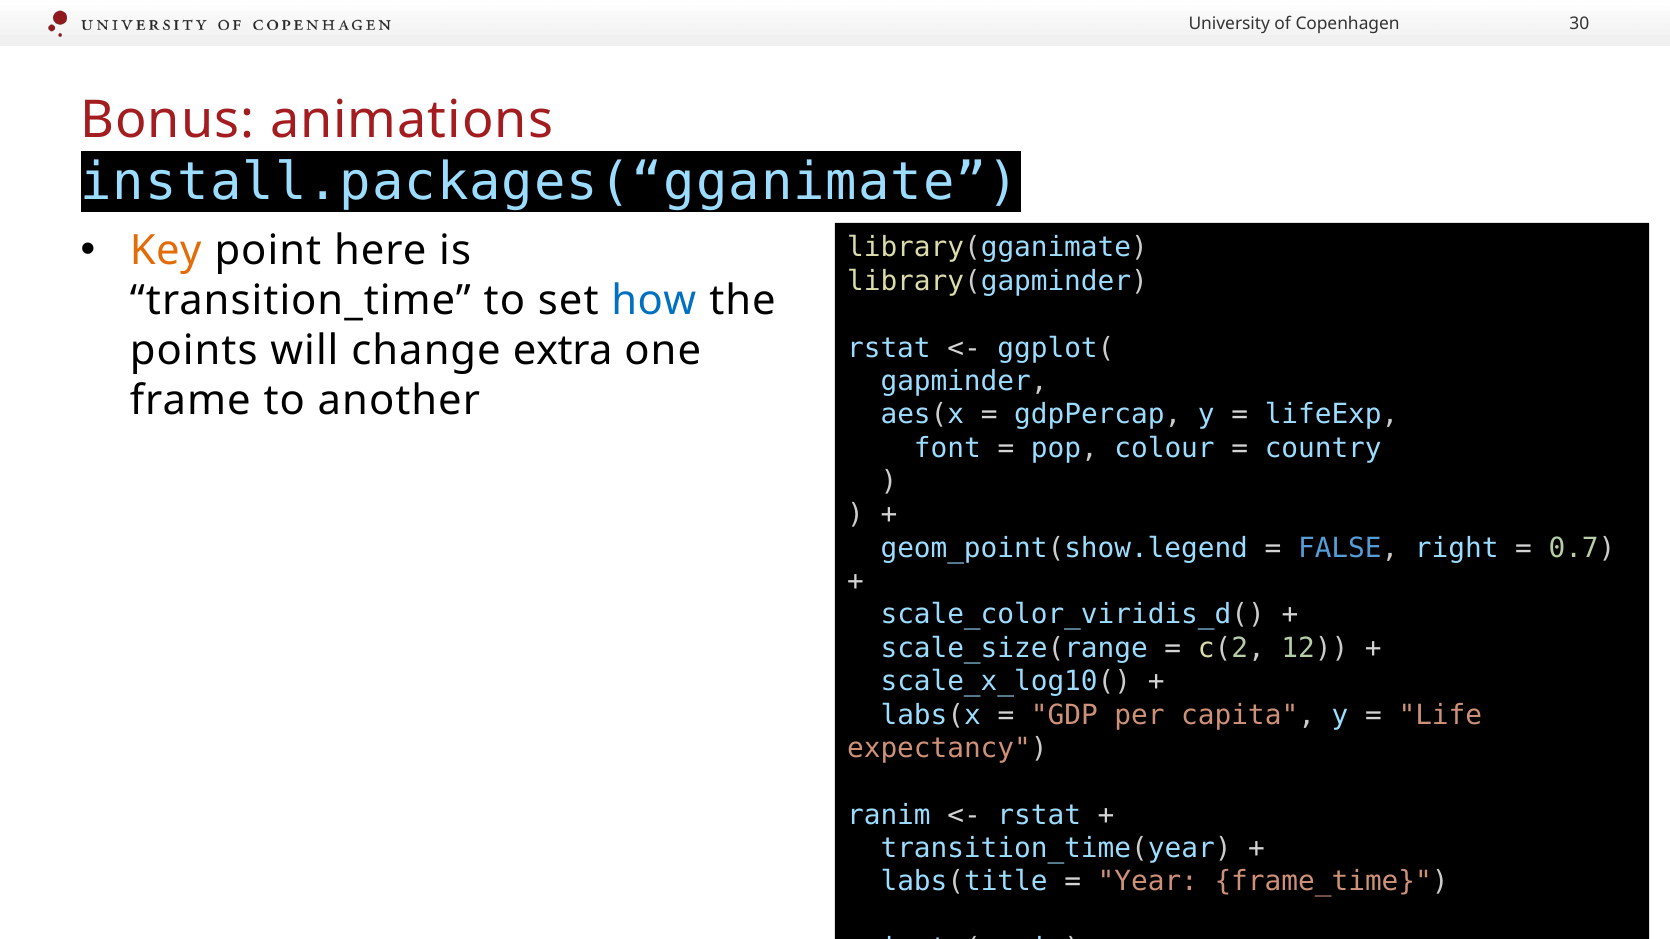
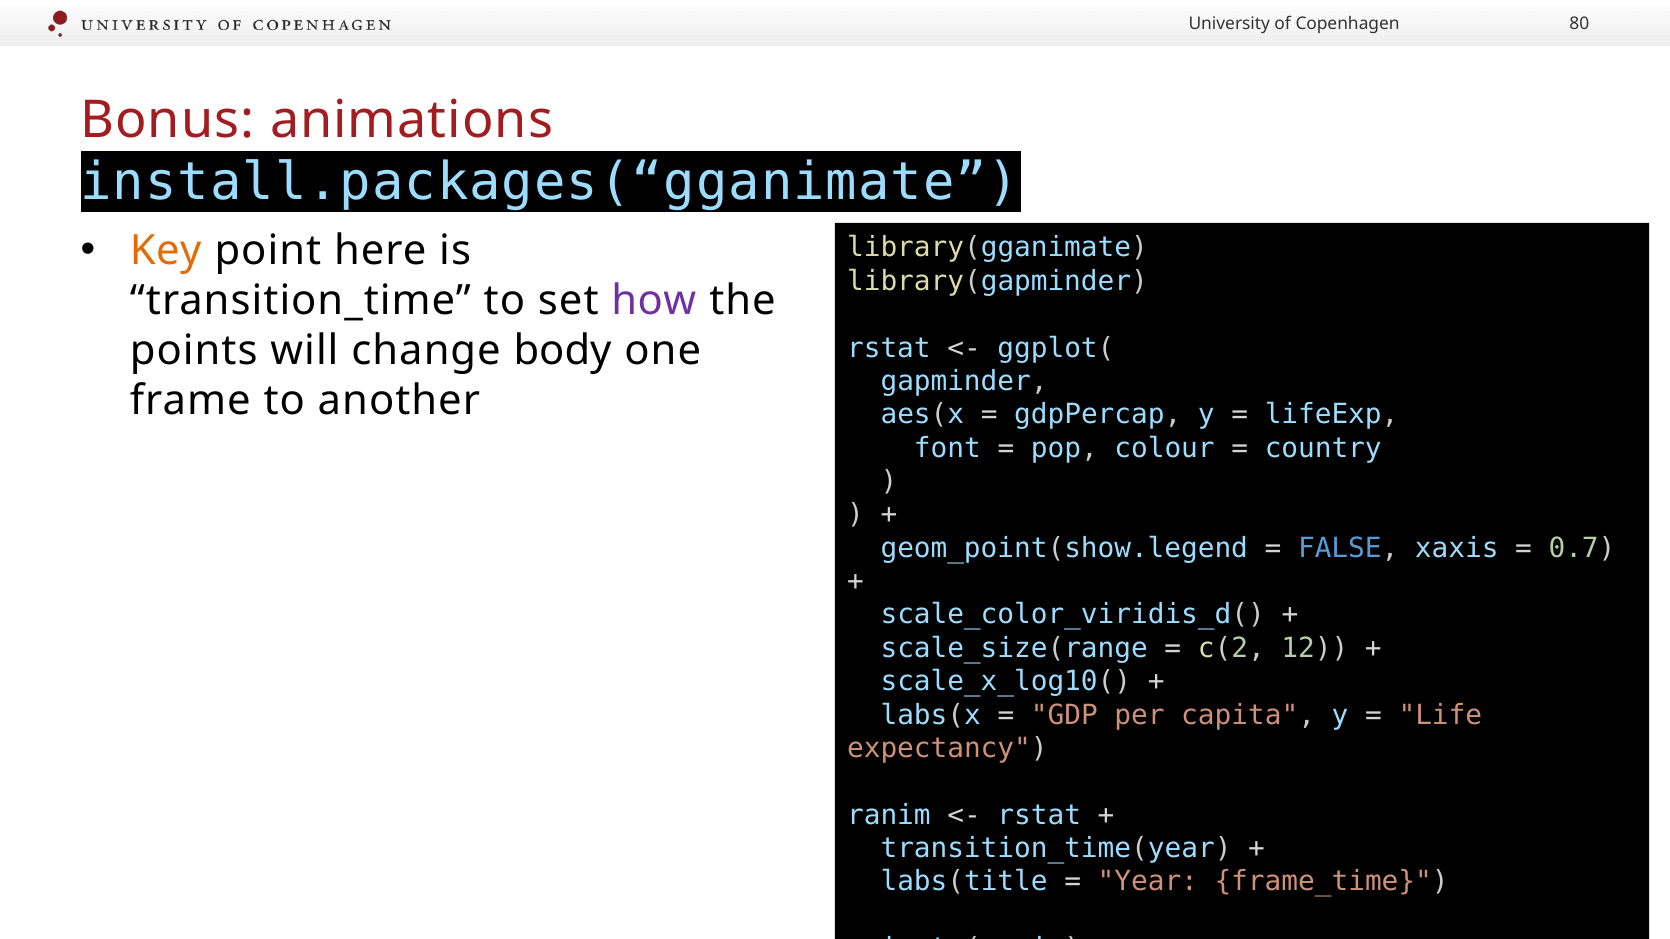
30: 30 -> 80
how colour: blue -> purple
extra: extra -> body
right: right -> xaxis
